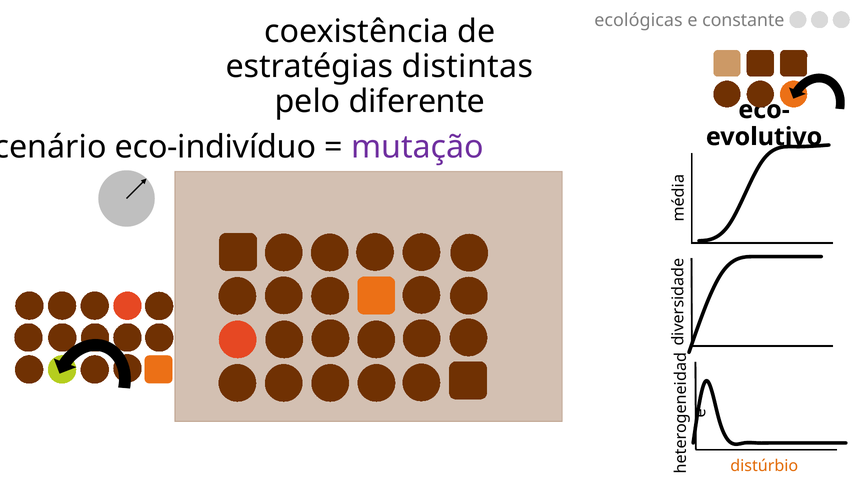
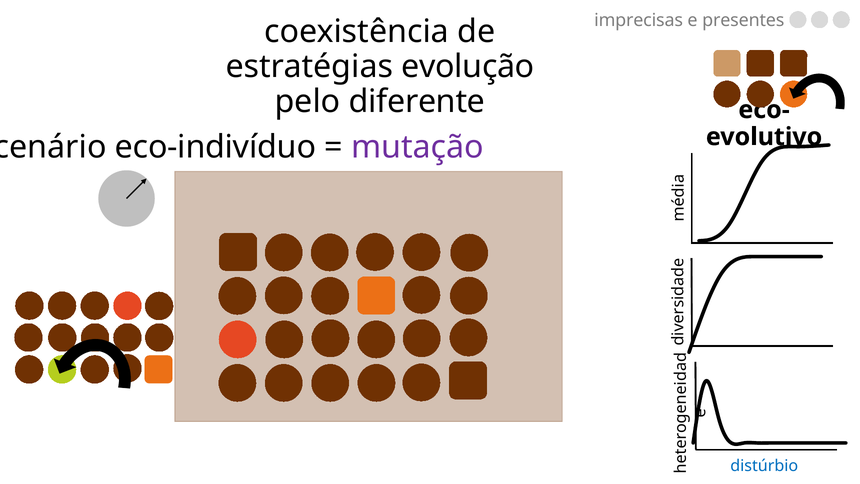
ecológicas: ecológicas -> imprecisas
constante: constante -> presentes
distintas: distintas -> evolução
distúrbio colour: orange -> blue
